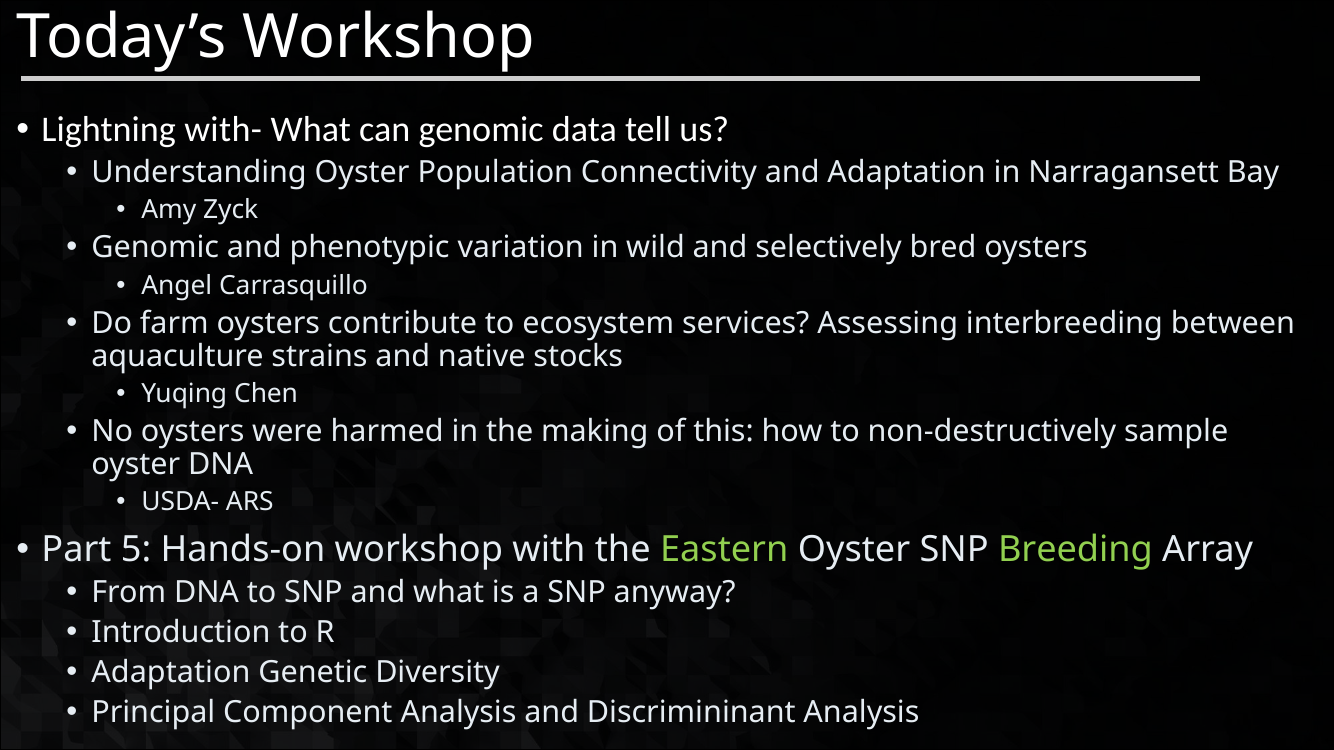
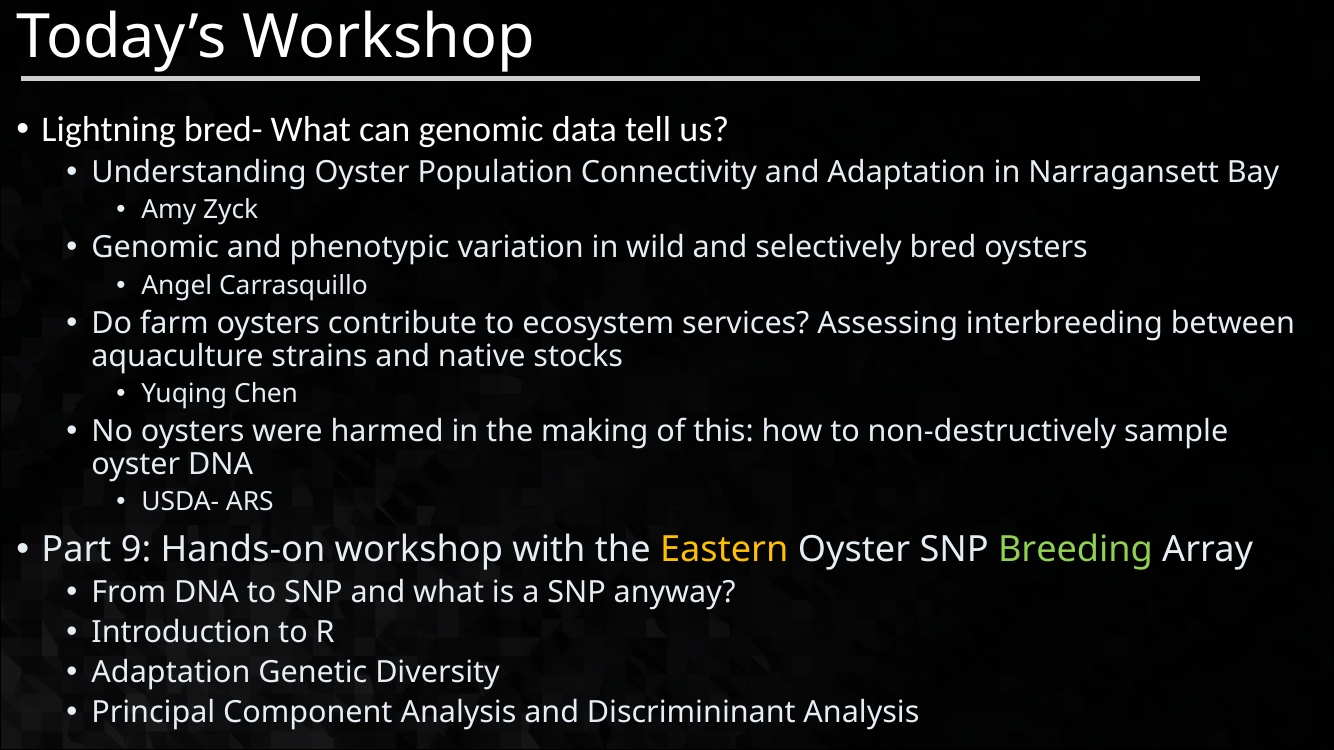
with-: with- -> bred-
5: 5 -> 9
Eastern colour: light green -> yellow
